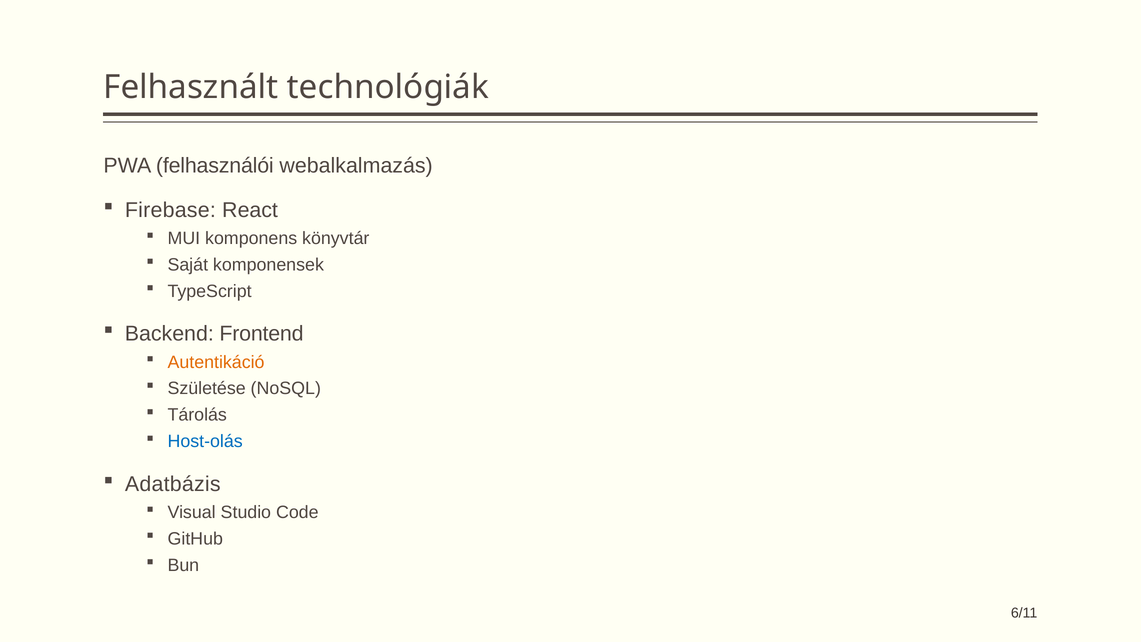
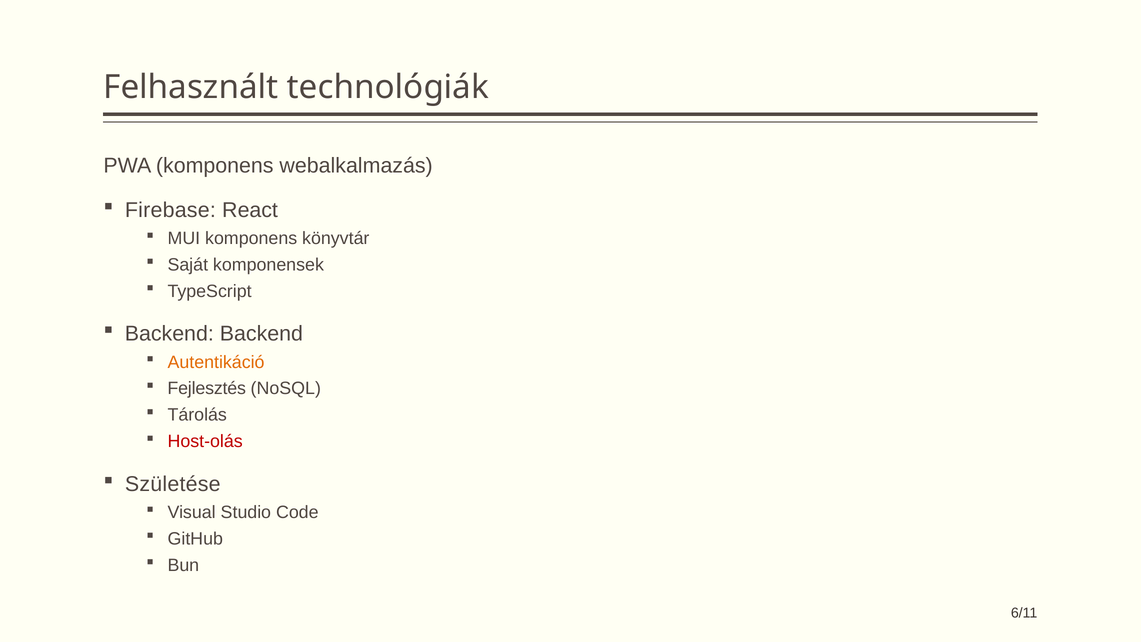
PWA felhasználói: felhasználói -> komponens
Backend Frontend: Frontend -> Backend
Születése: Születése -> Fejlesztés
Host-olás colour: blue -> red
Adatbázis: Adatbázis -> Születése
